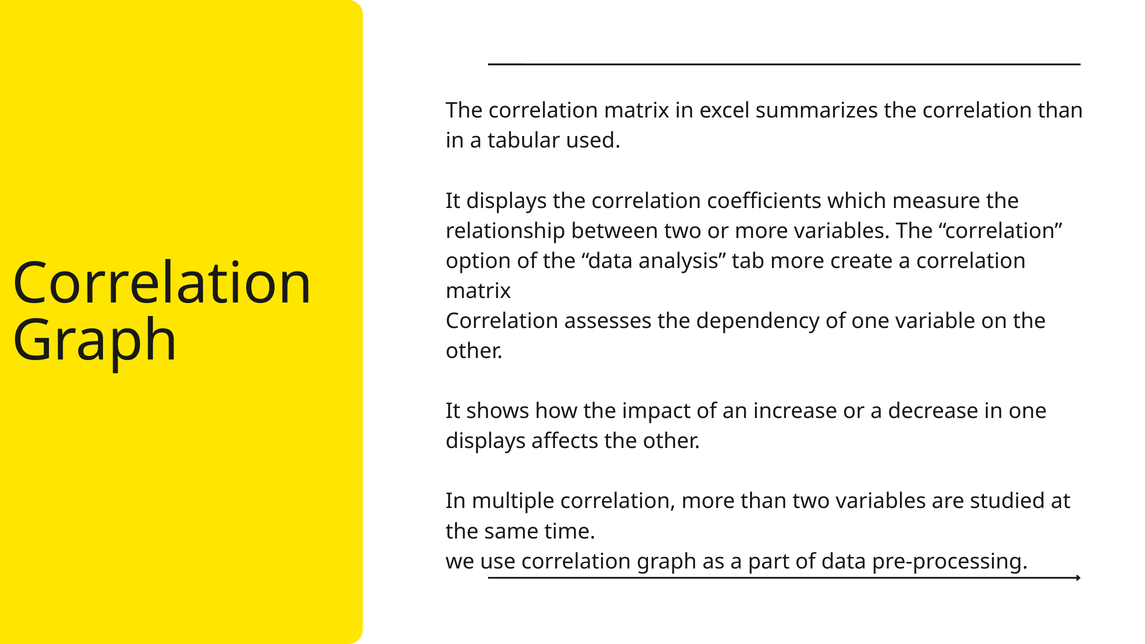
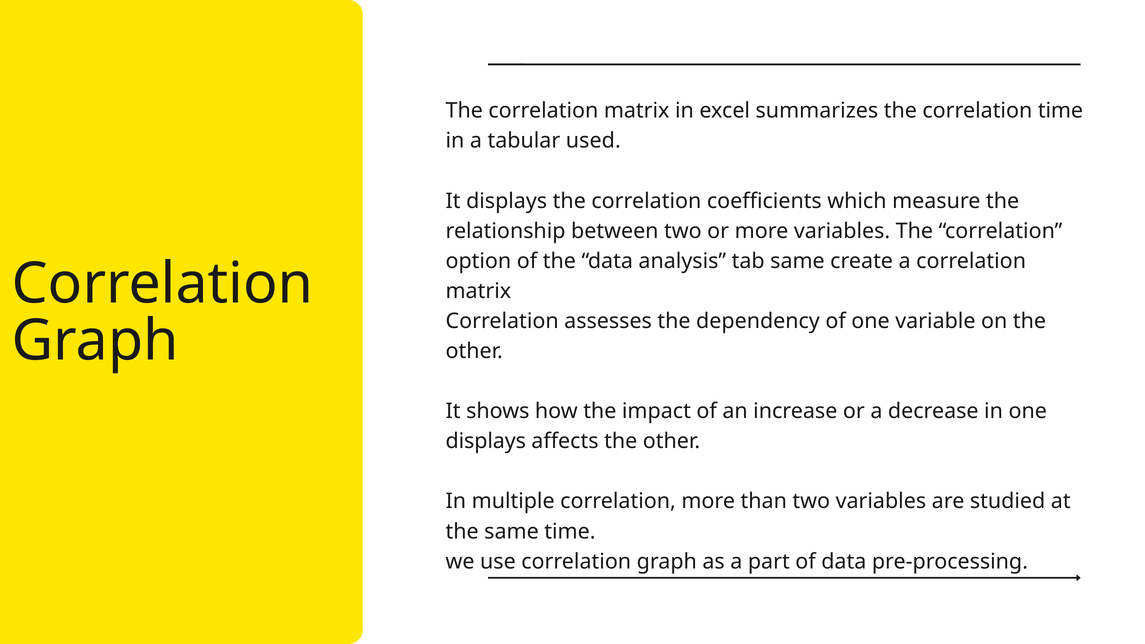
correlation than: than -> time
tab more: more -> same
